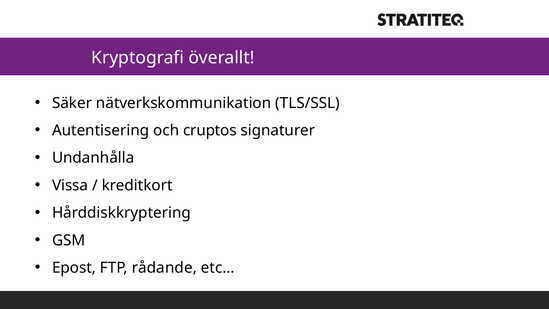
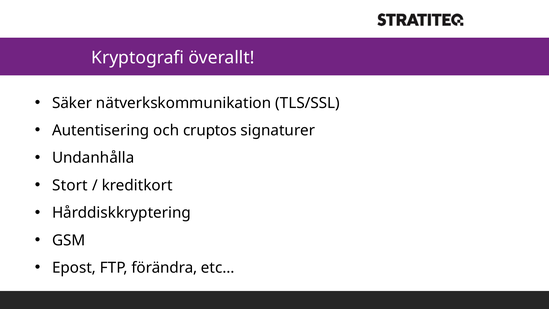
Vissa: Vissa -> Stort
rådande: rådande -> förändra
